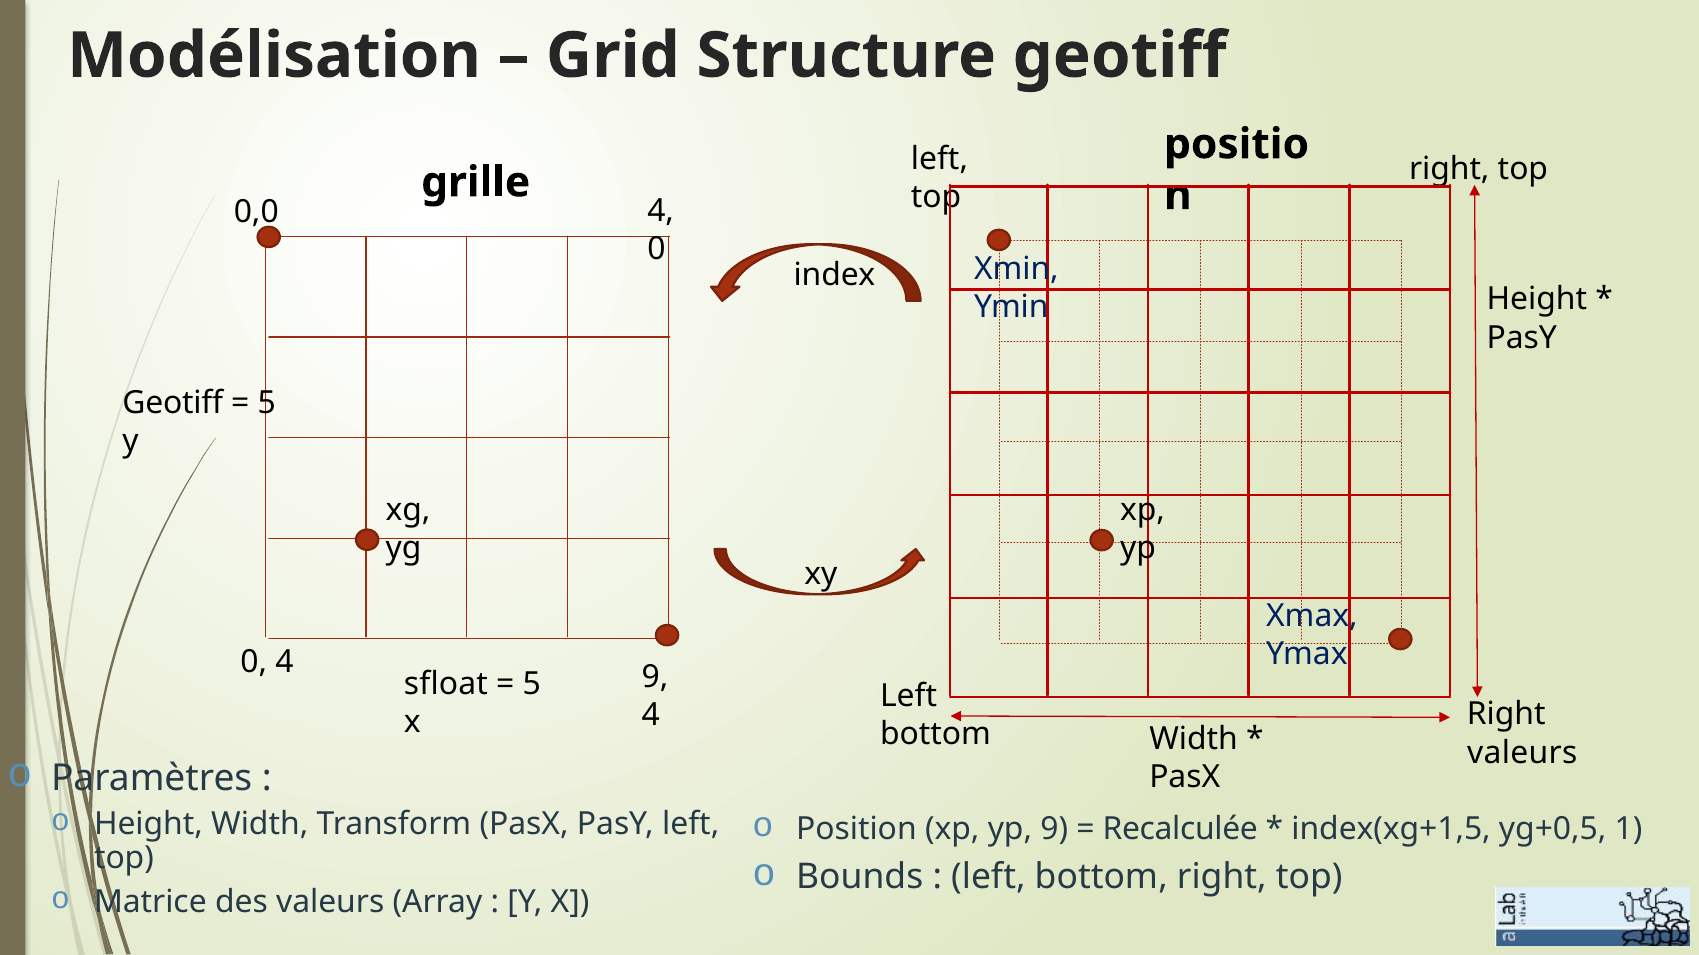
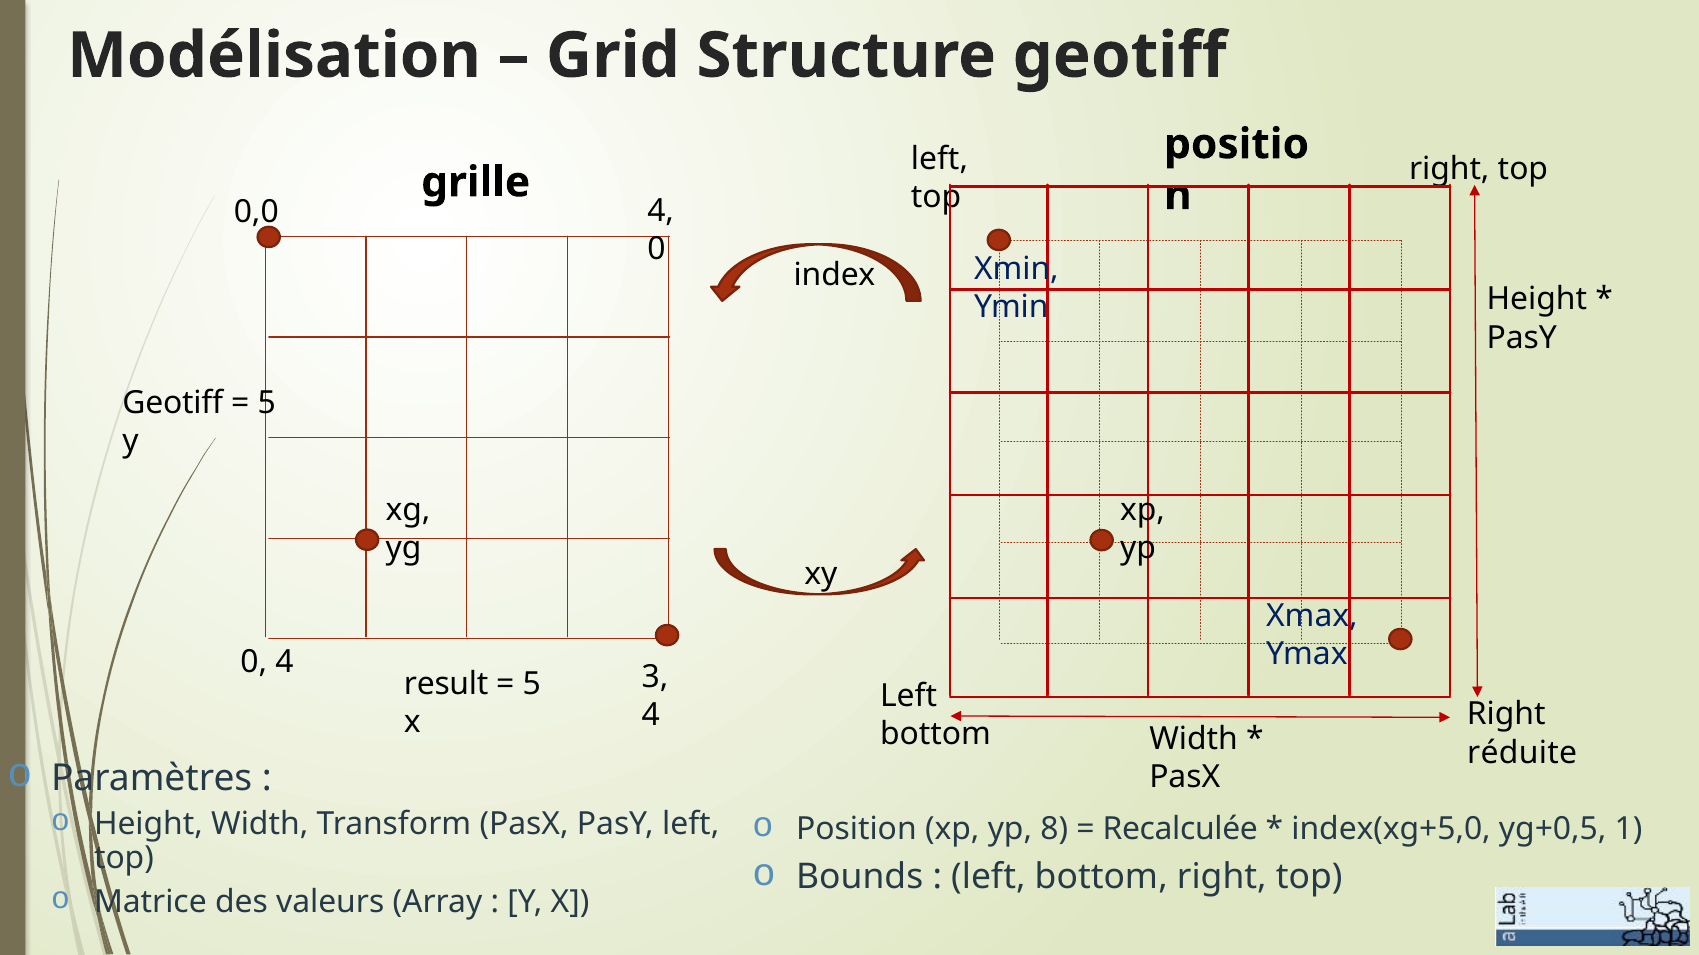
4 9: 9 -> 3
sfloat: sfloat -> result
valeurs at (1522, 753): valeurs -> réduite
yp 9: 9 -> 8
index(xg+1,5: index(xg+1,5 -> index(xg+5,0
